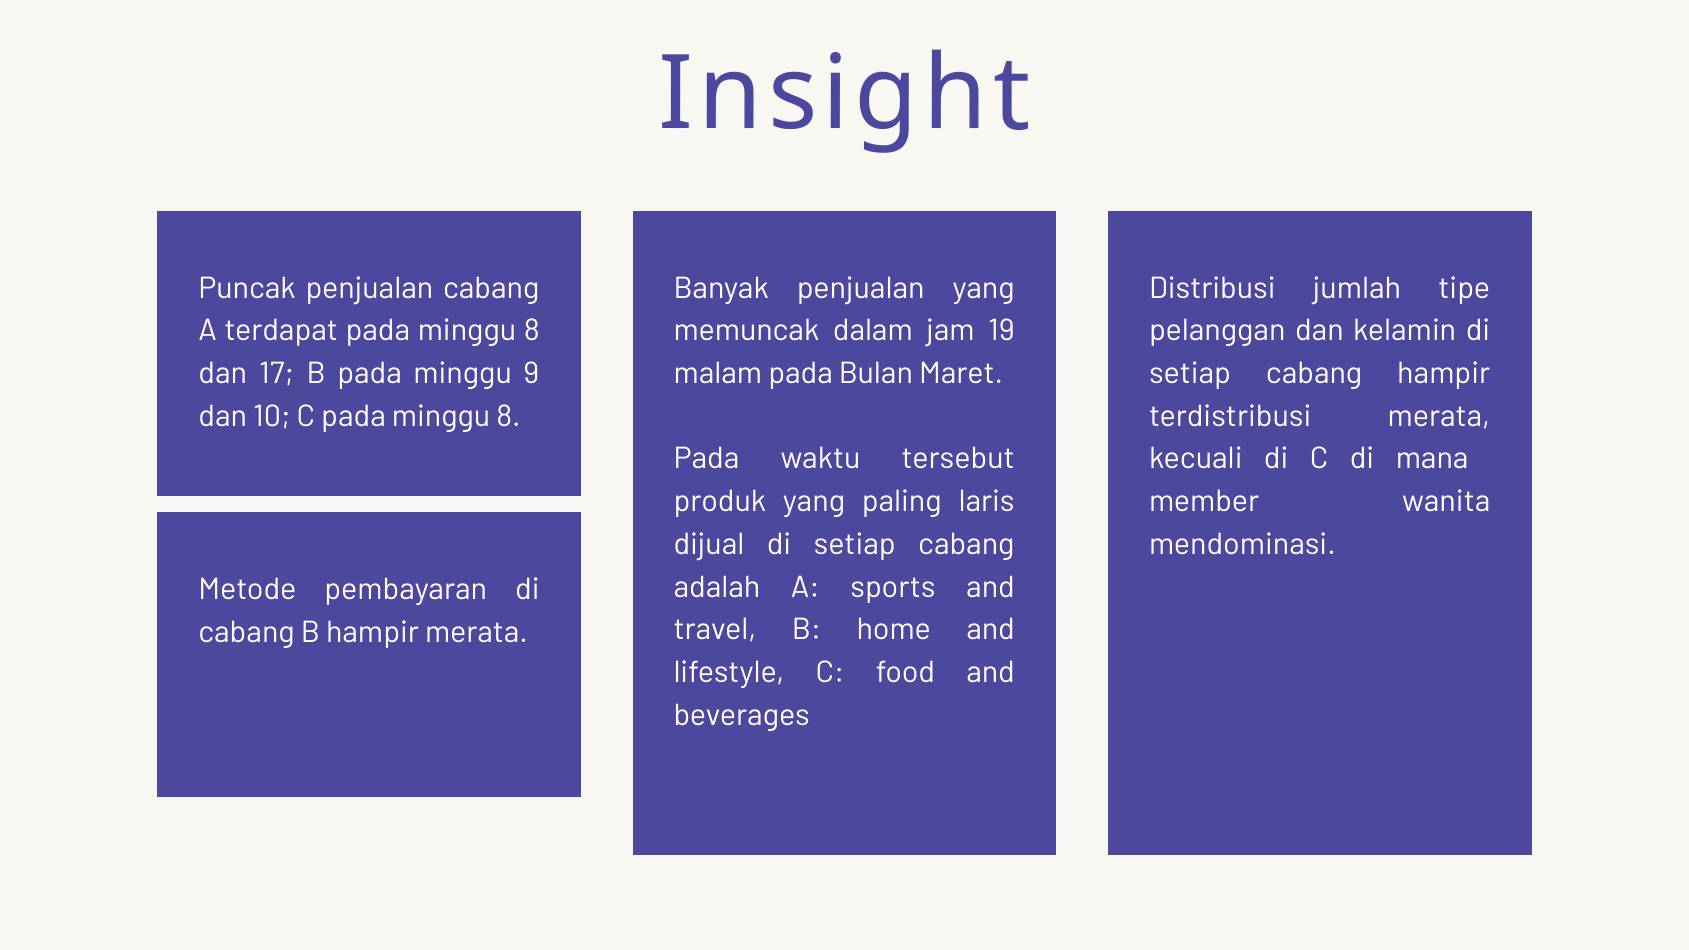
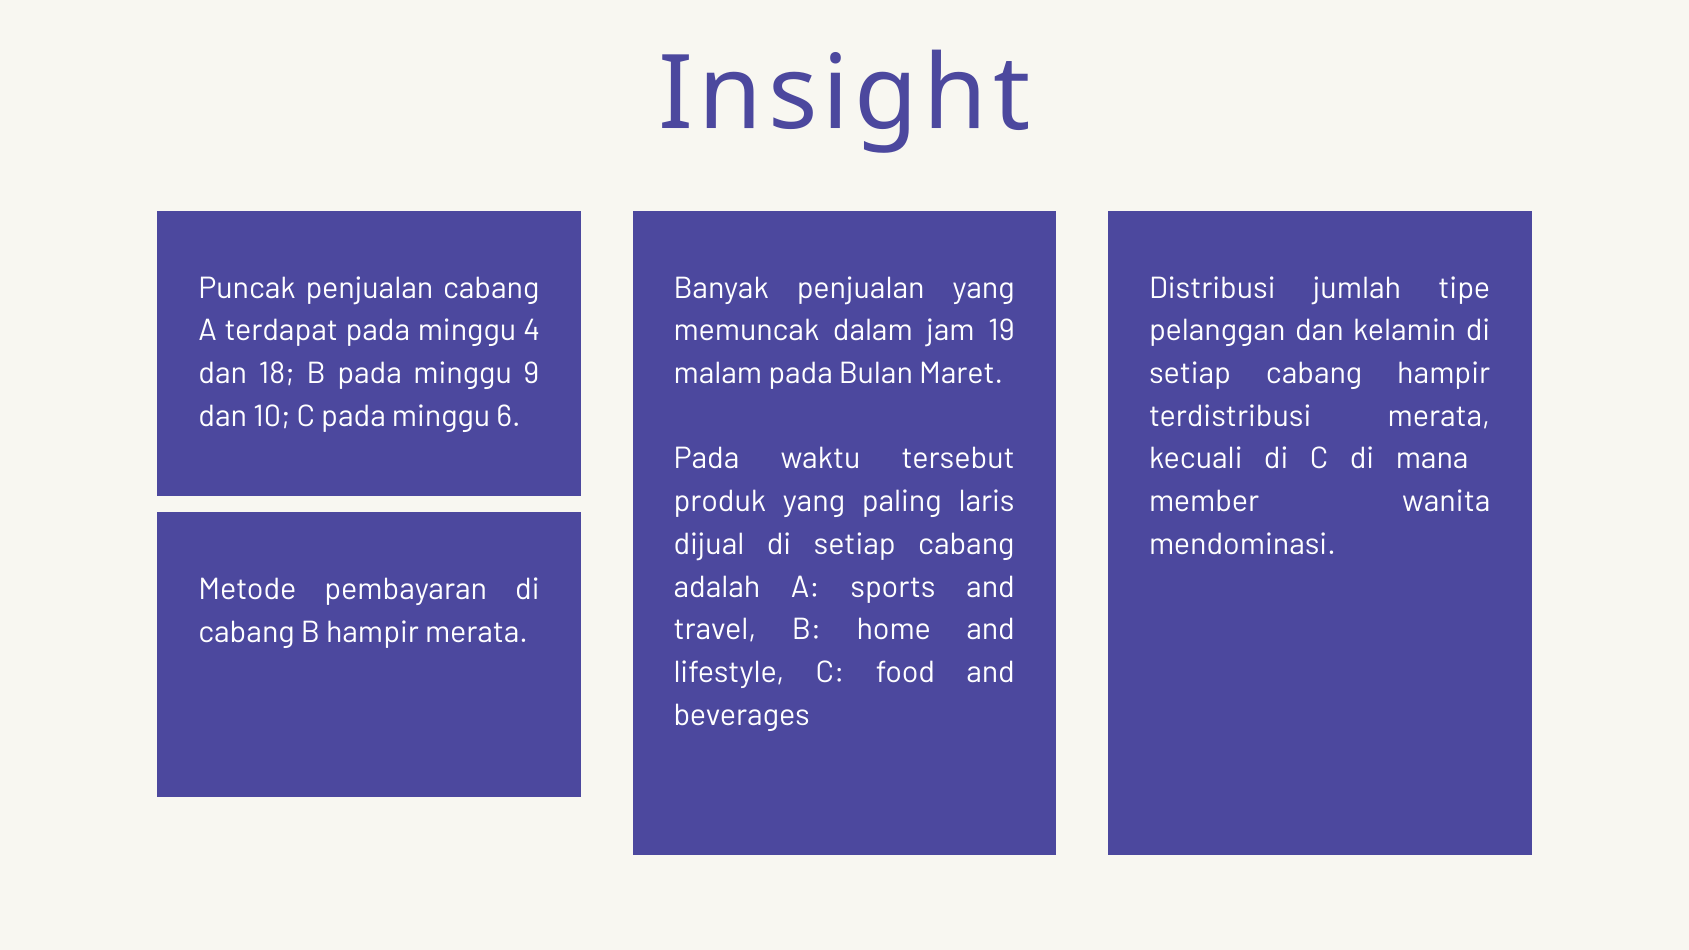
terdapat pada minggu 8: 8 -> 4
17: 17 -> 18
C pada minggu 8: 8 -> 6
